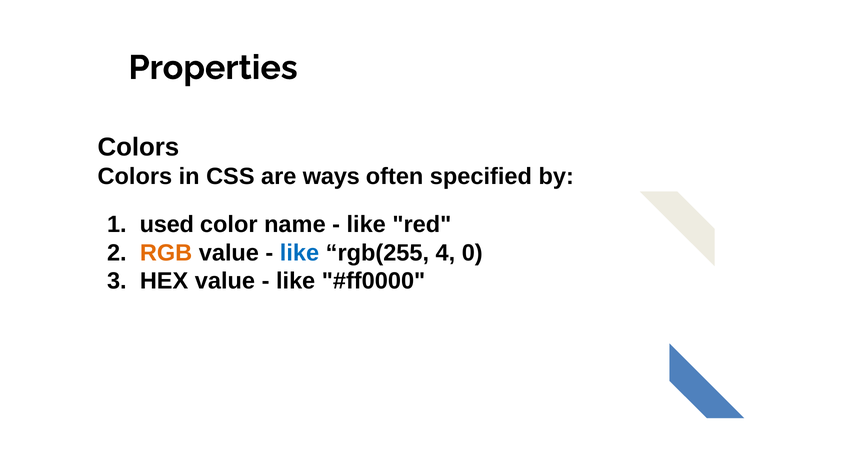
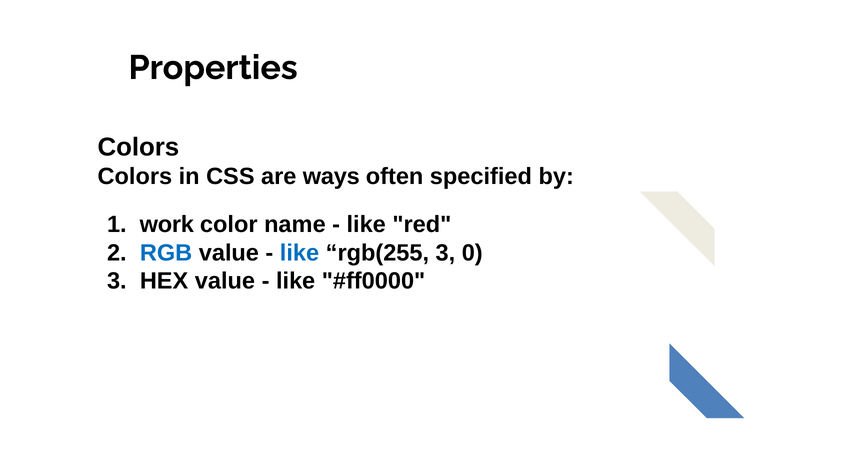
used: used -> work
RGB colour: orange -> blue
rgb(255 4: 4 -> 3
